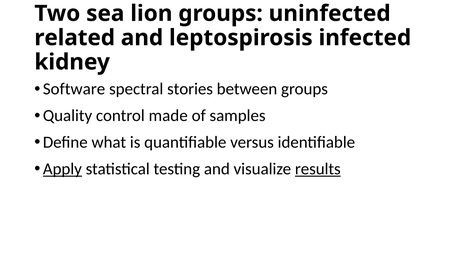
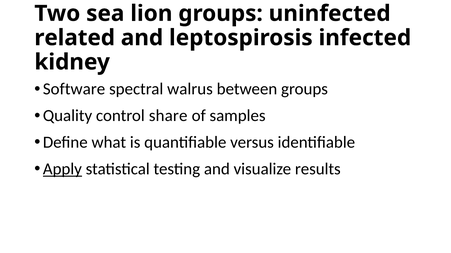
stories: stories -> walrus
made: made -> share
results underline: present -> none
